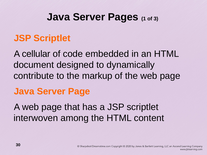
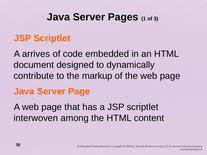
cellular: cellular -> arrives
